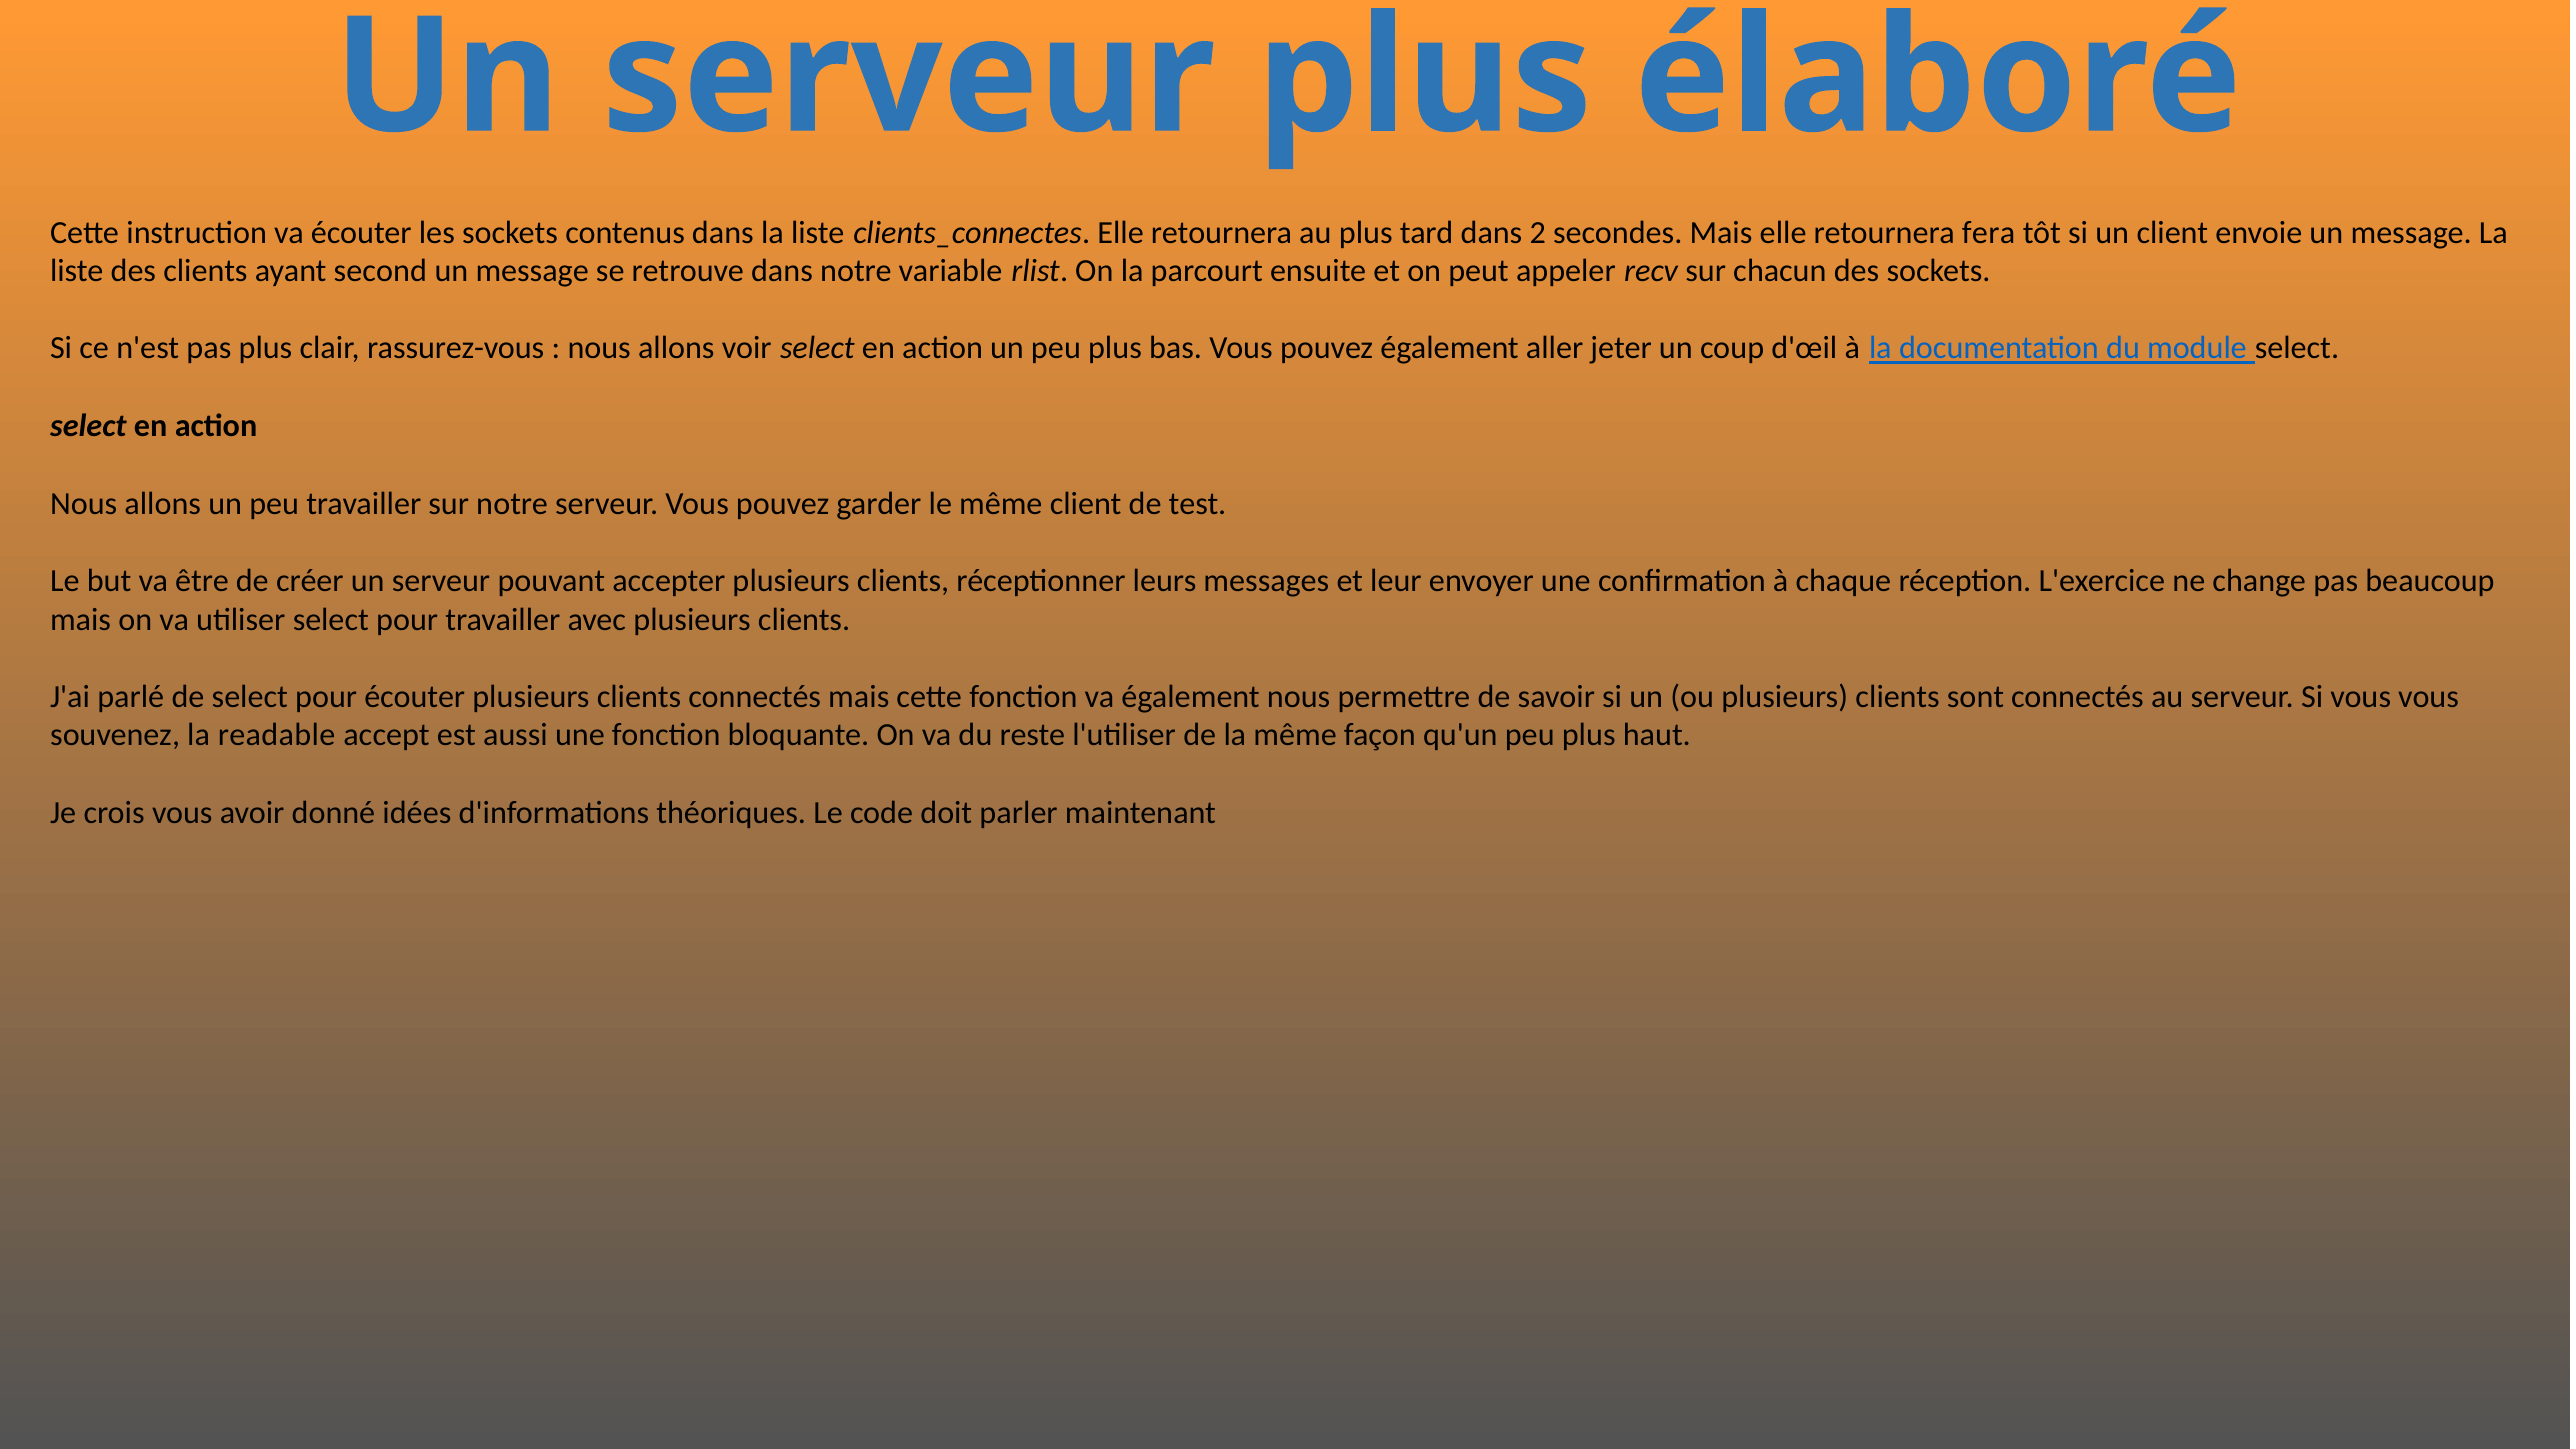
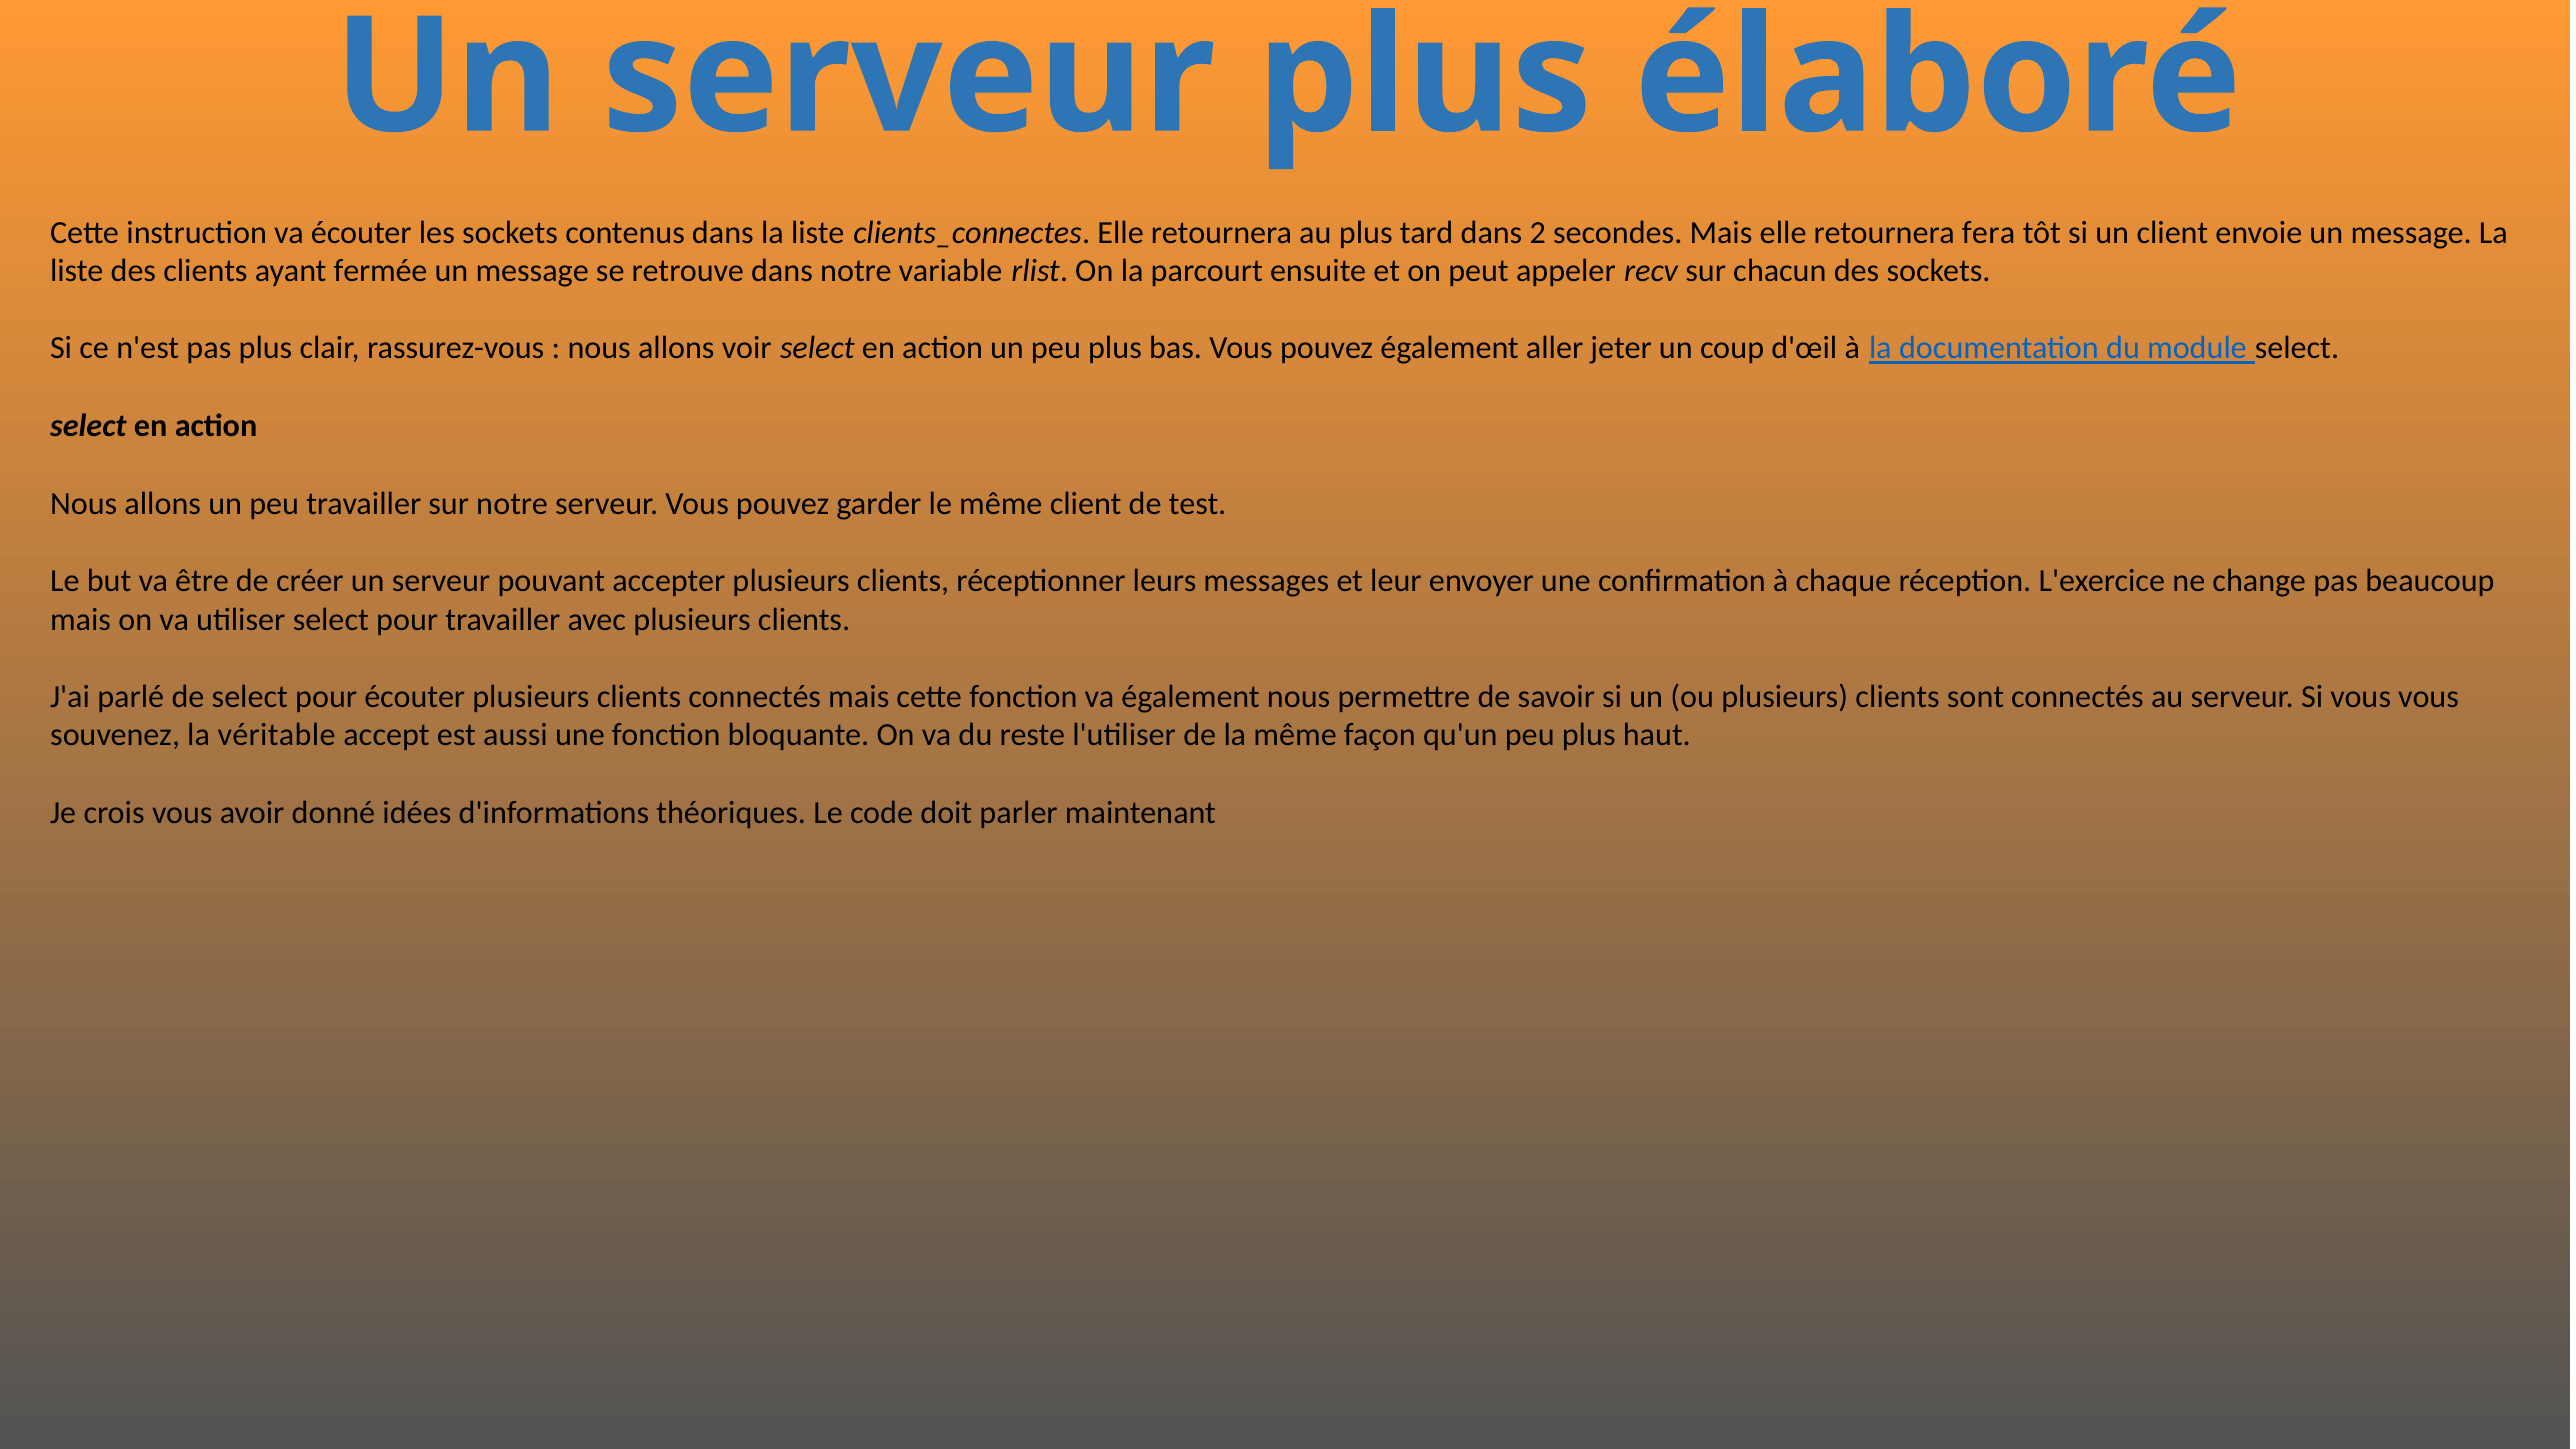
second: second -> fermée
readable: readable -> véritable
